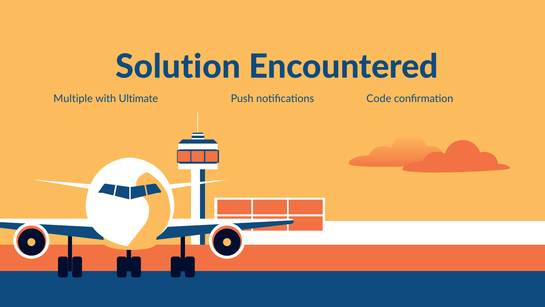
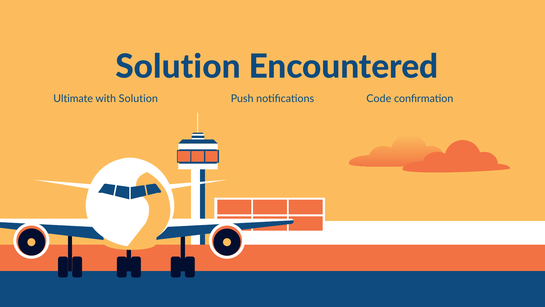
Multiple: Multiple -> Ultimate
with Ultimate: Ultimate -> Solution
